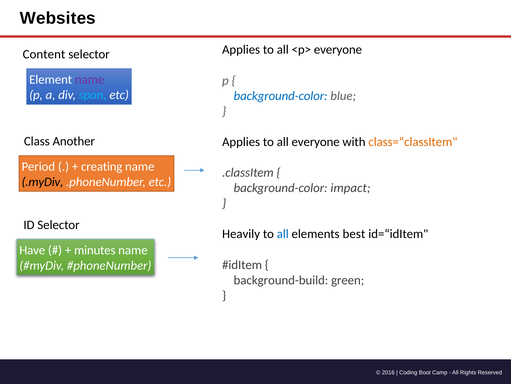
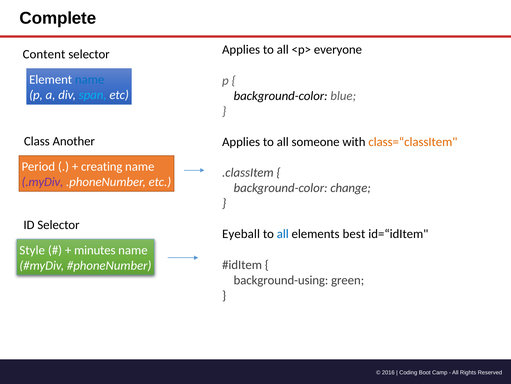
Websites: Websites -> Complete
name at (90, 80) colour: purple -> blue
background-color at (281, 96) colour: blue -> black
all everyone: everyone -> someone
.myDiv colour: black -> purple
impact: impact -> change
Heavily: Heavily -> Eyeball
Have: Have -> Style
background-build: background-build -> background-using
